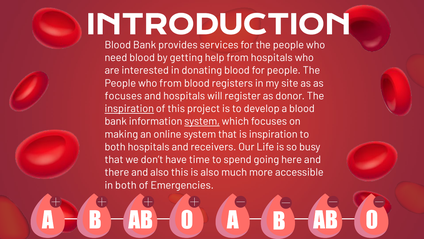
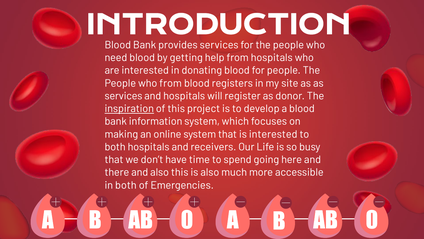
focuses at (123, 96): focuses -> services
system at (202, 121) underline: present -> none
is inspiration: inspiration -> interested
